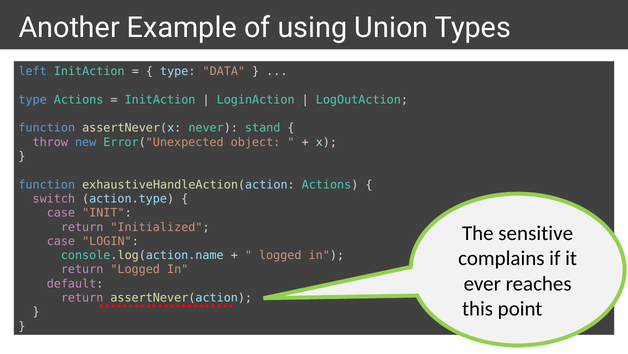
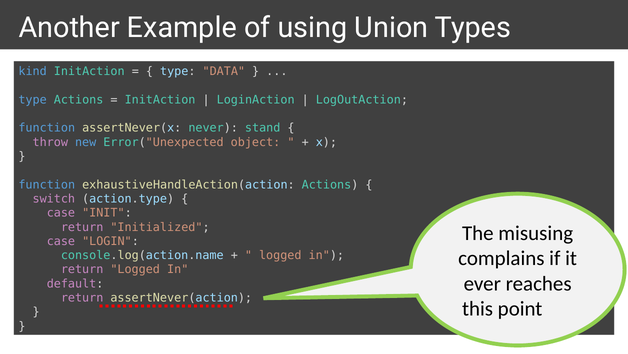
left: left -> kind
sensitive: sensitive -> misusing
